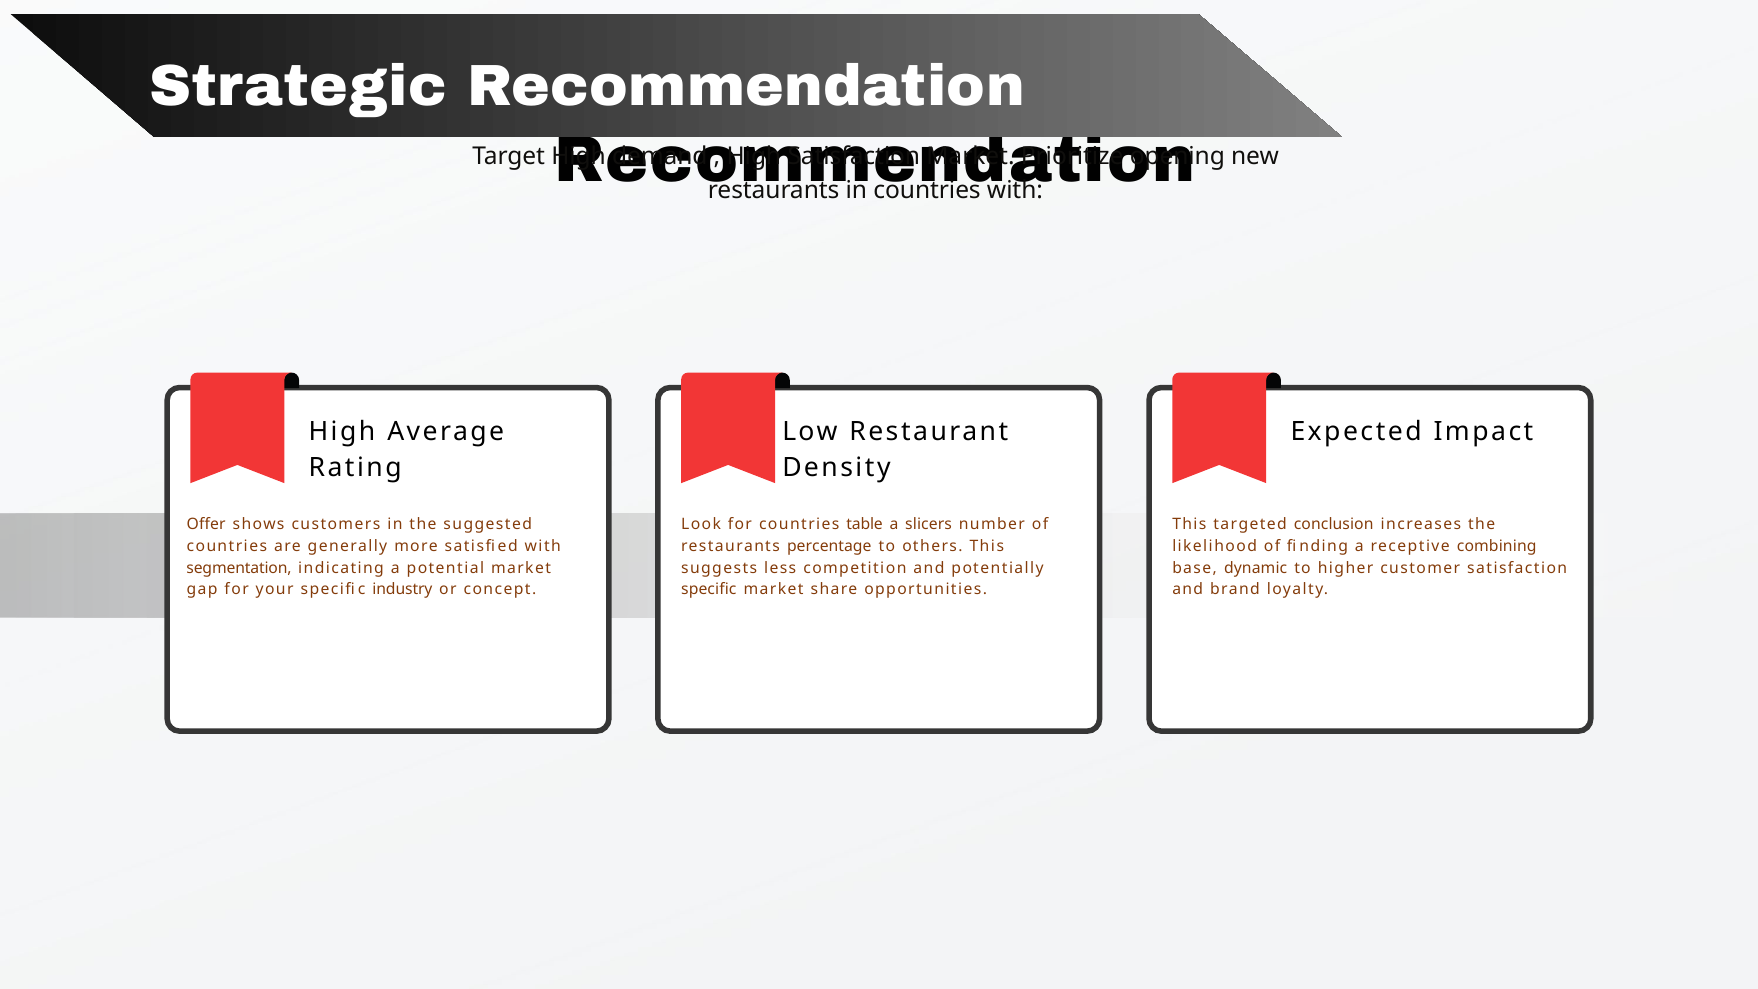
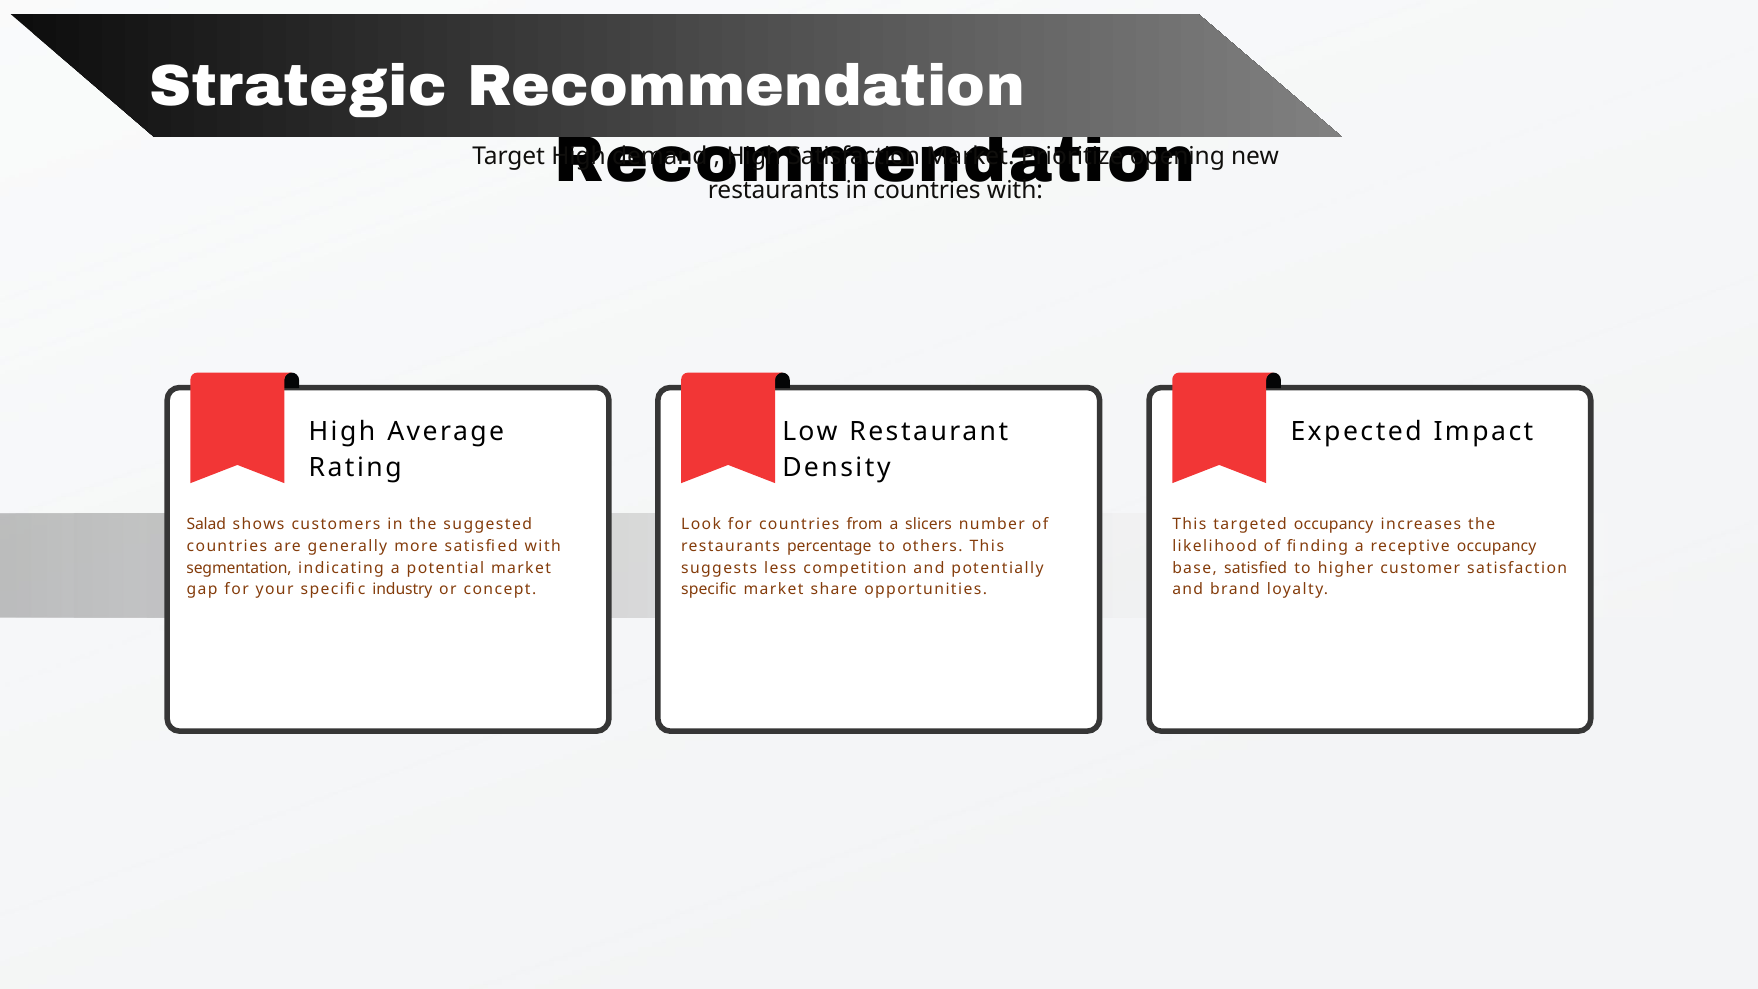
Offer: Offer -> Salad
table: table -> from
targeted conclusion: conclusion -> occupancy
receptive combining: combining -> occupancy
base dynamic: dynamic -> satisfied
